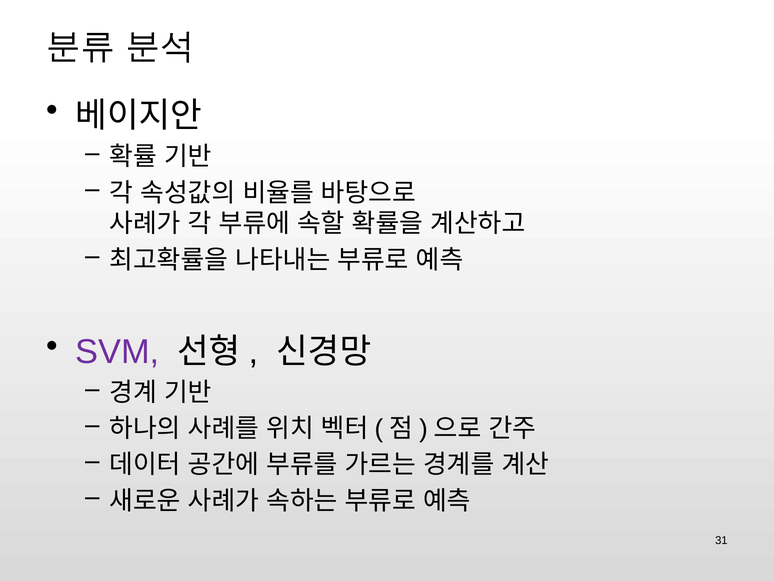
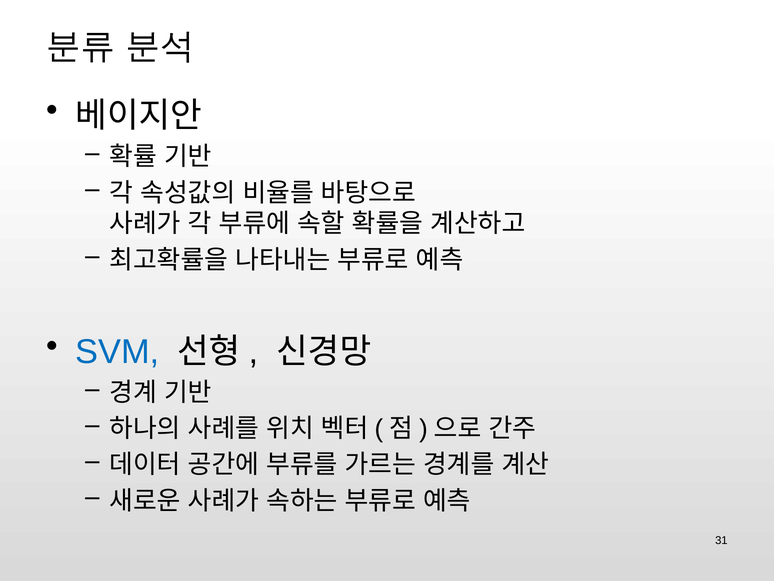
SVM colour: purple -> blue
